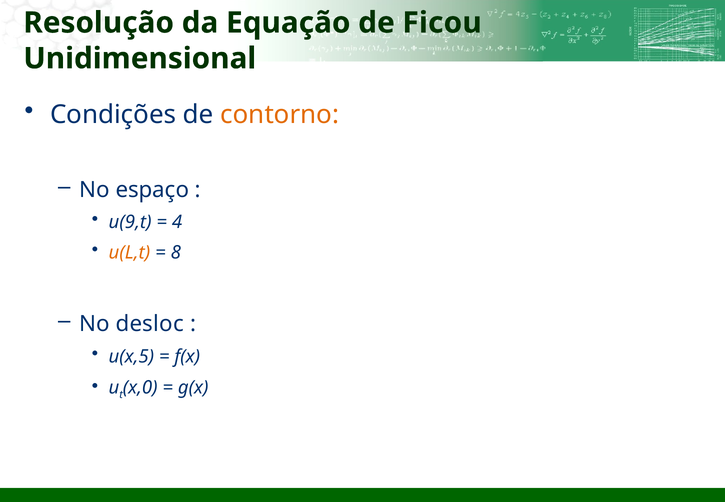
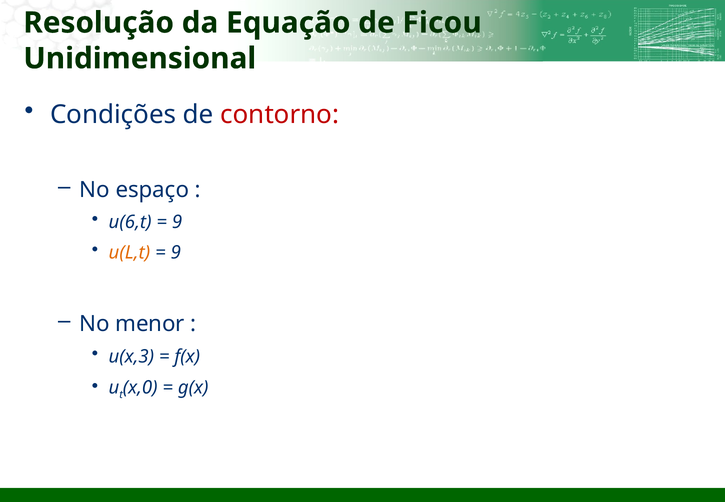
contorno colour: orange -> red
u(9,t: u(9,t -> u(6,t
4 at (177, 222): 4 -> 9
8 at (176, 253): 8 -> 9
desloc: desloc -> menor
u(x,5: u(x,5 -> u(x,3
